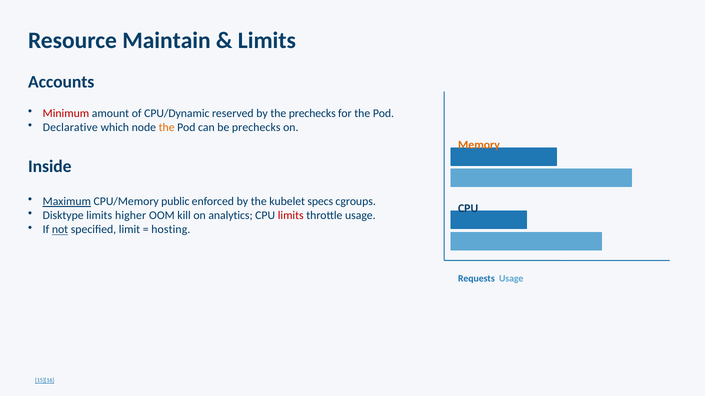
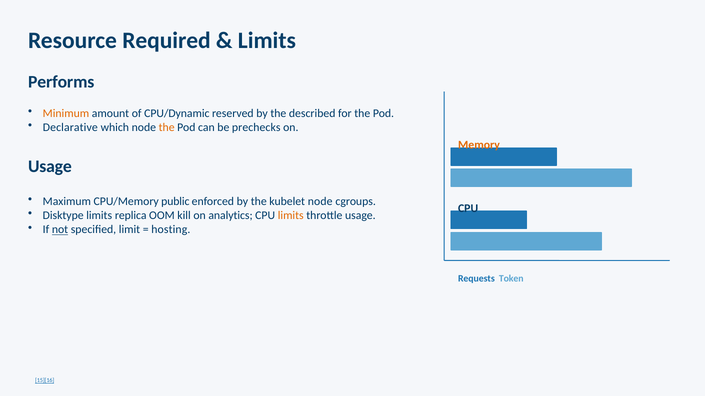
Maintain: Maintain -> Required
Accounts: Accounts -> Performs
Minimum colour: red -> orange
the prechecks: prechecks -> described
Inside at (50, 167): Inside -> Usage
Maximum underline: present -> none
kubelet specs: specs -> node
higher: higher -> replica
limits at (291, 216) colour: red -> orange
Requests Usage: Usage -> Token
